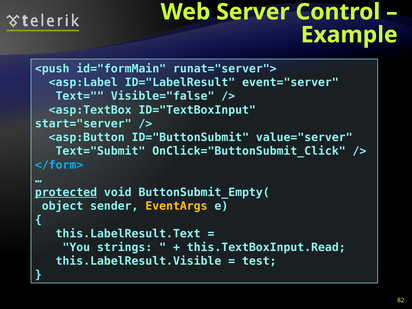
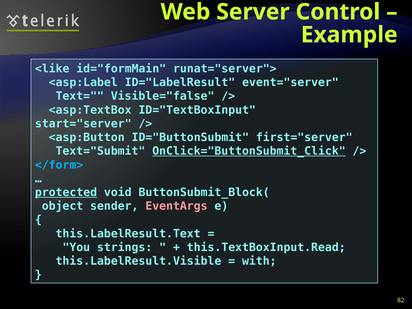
<push: <push -> <like
value="server: value="server -> first="server
OnClick="ButtonSubmit_Click underline: none -> present
ButtonSubmit_Empty(: ButtonSubmit_Empty( -> ButtonSubmit_Block(
EventArgs colour: yellow -> pink
test: test -> with
